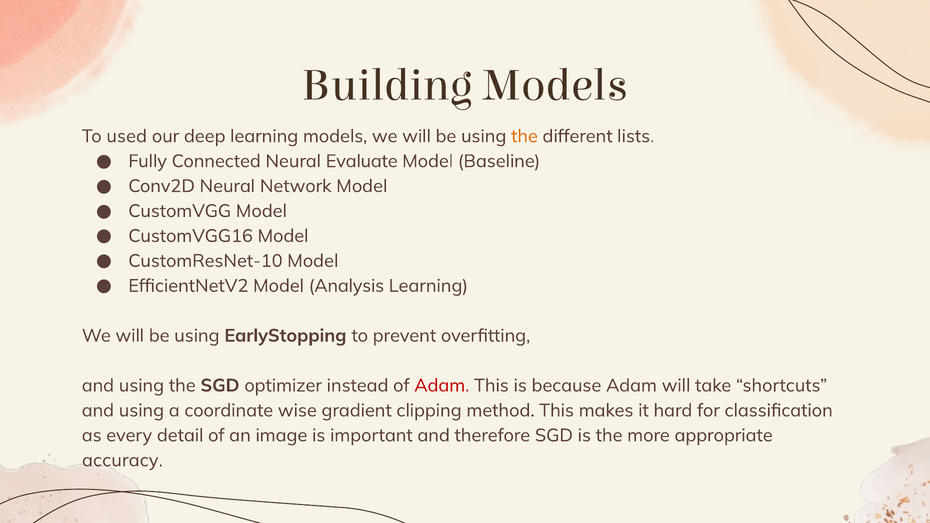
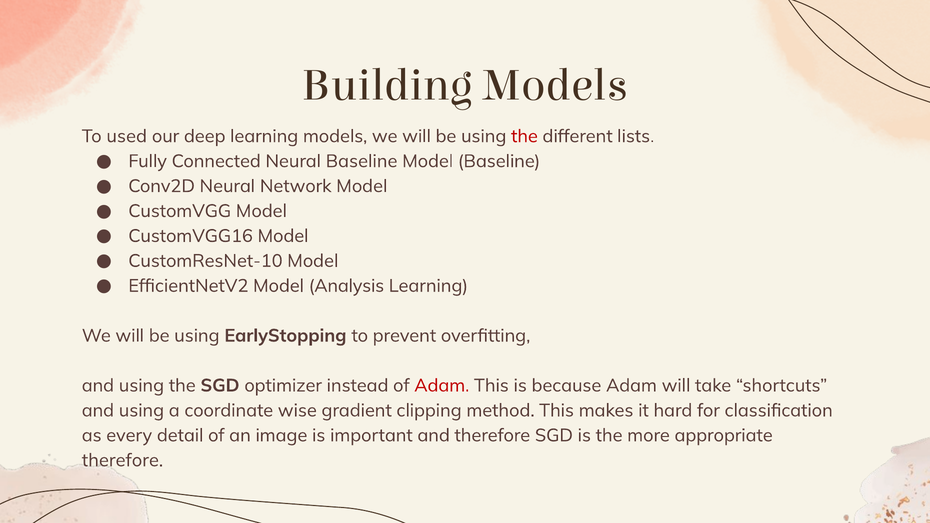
the at (524, 136) colour: orange -> red
Neural Evaluate: Evaluate -> Baseline
accuracy at (122, 460): accuracy -> therefore
